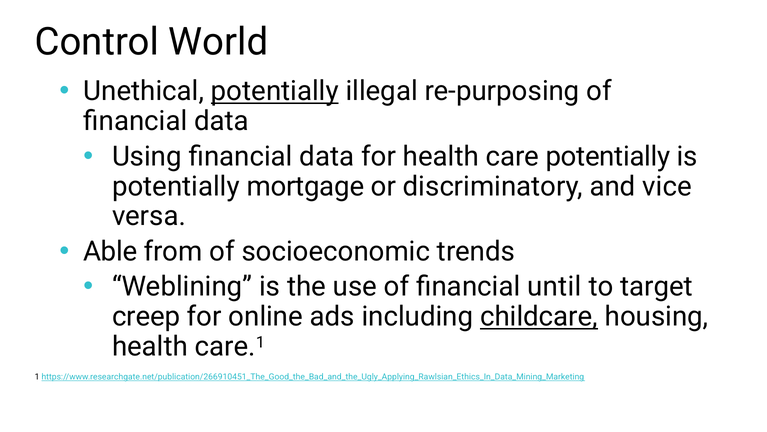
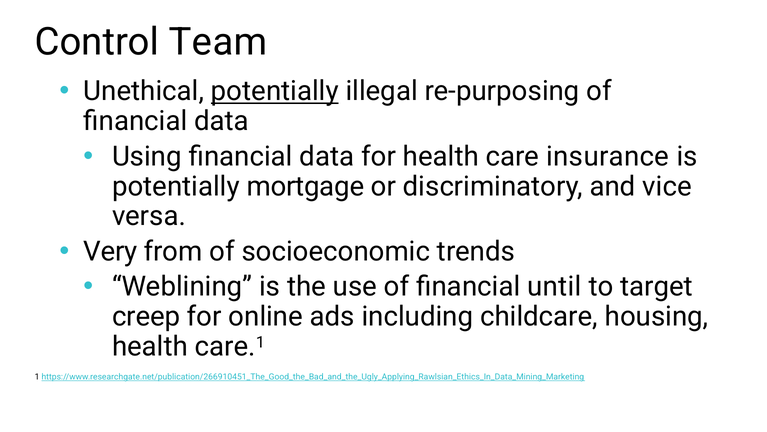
World: World -> Team
care potentially: potentially -> insurance
Able: Able -> Very
childcare underline: present -> none
